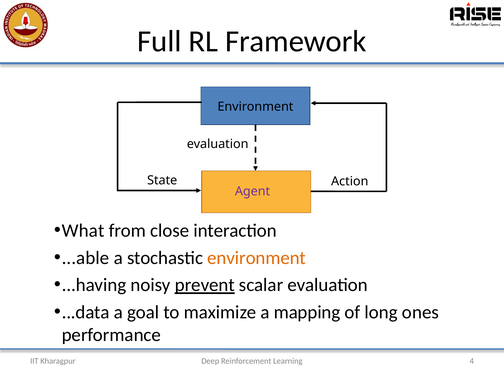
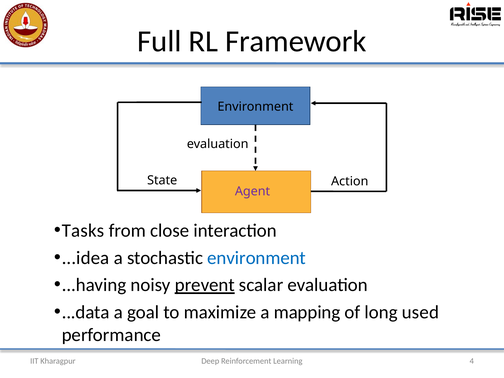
What: What -> Tasks
...able: ...able -> ...idea
environment at (257, 258) colour: orange -> blue
ones: ones -> used
